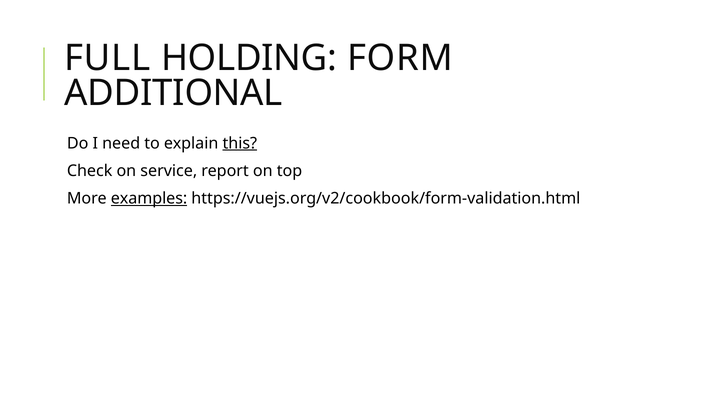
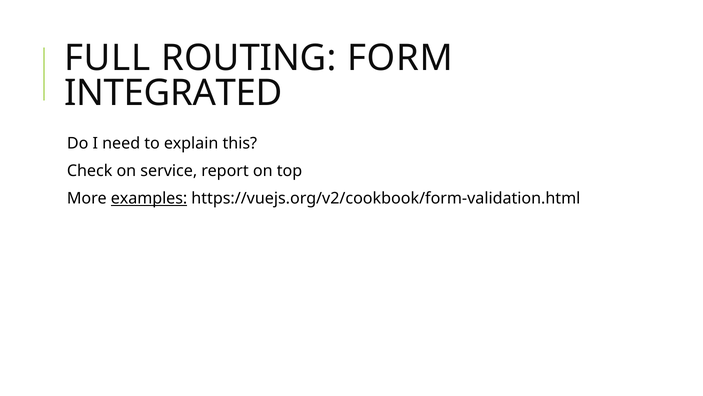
HOLDING: HOLDING -> ROUTING
ADDITIONAL: ADDITIONAL -> INTEGRATED
this underline: present -> none
